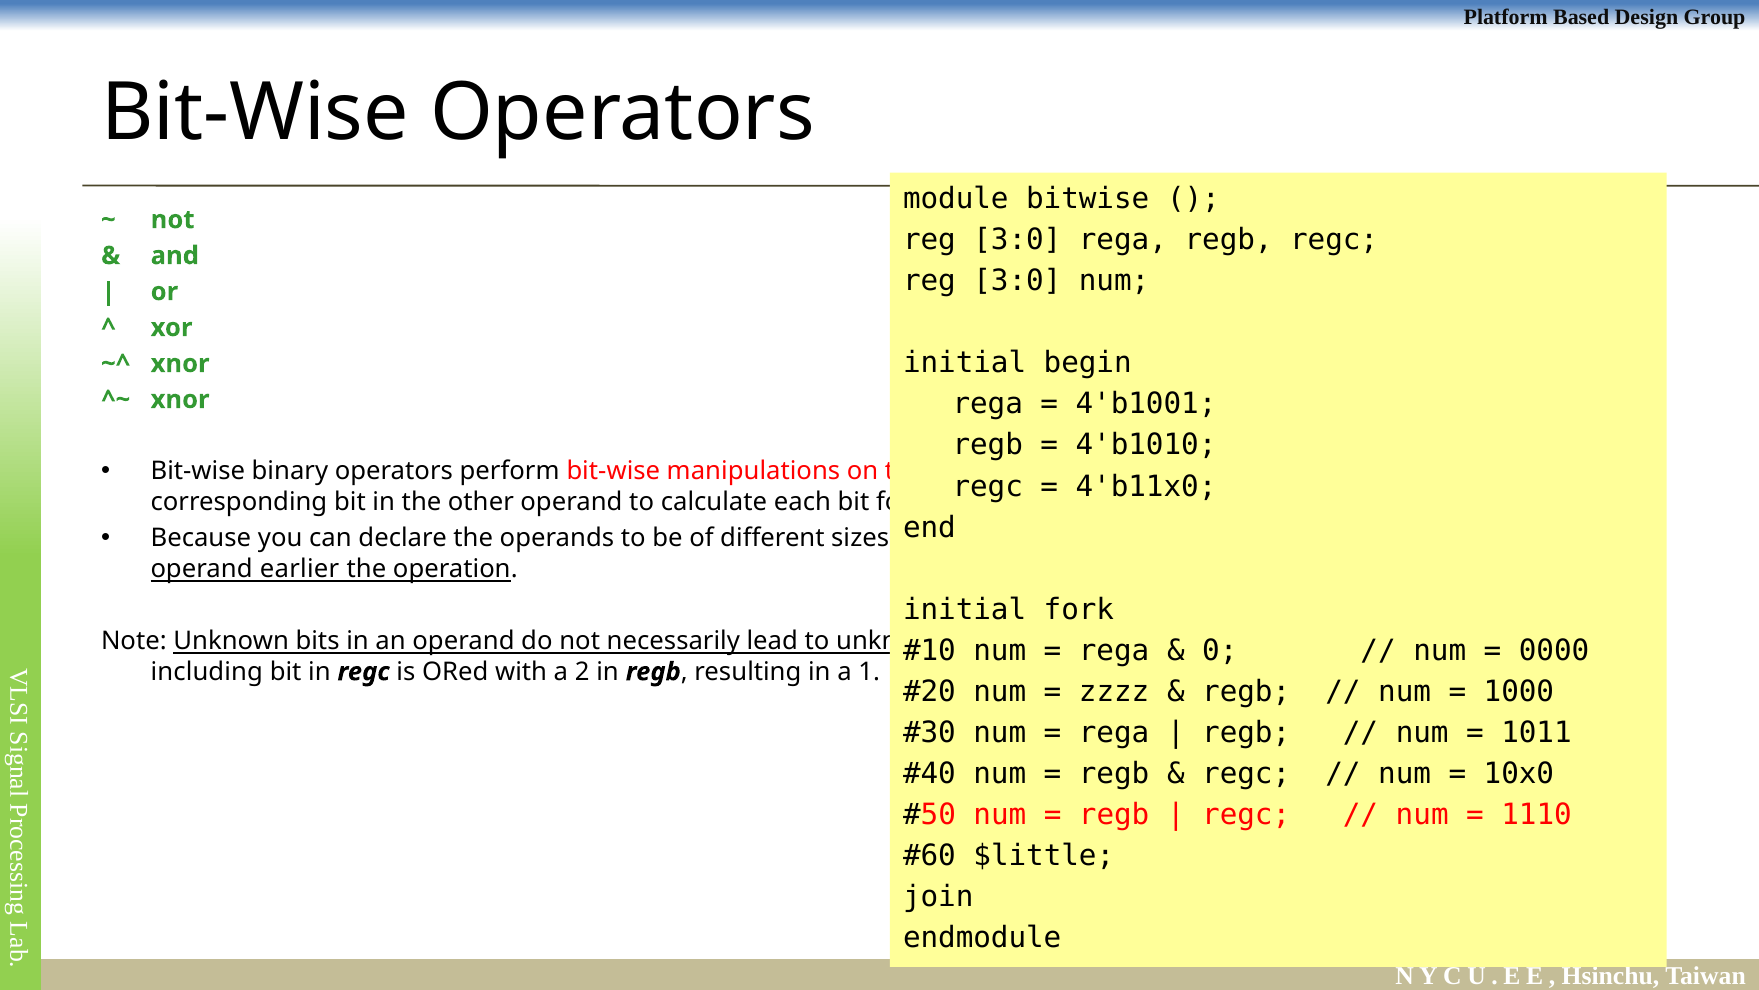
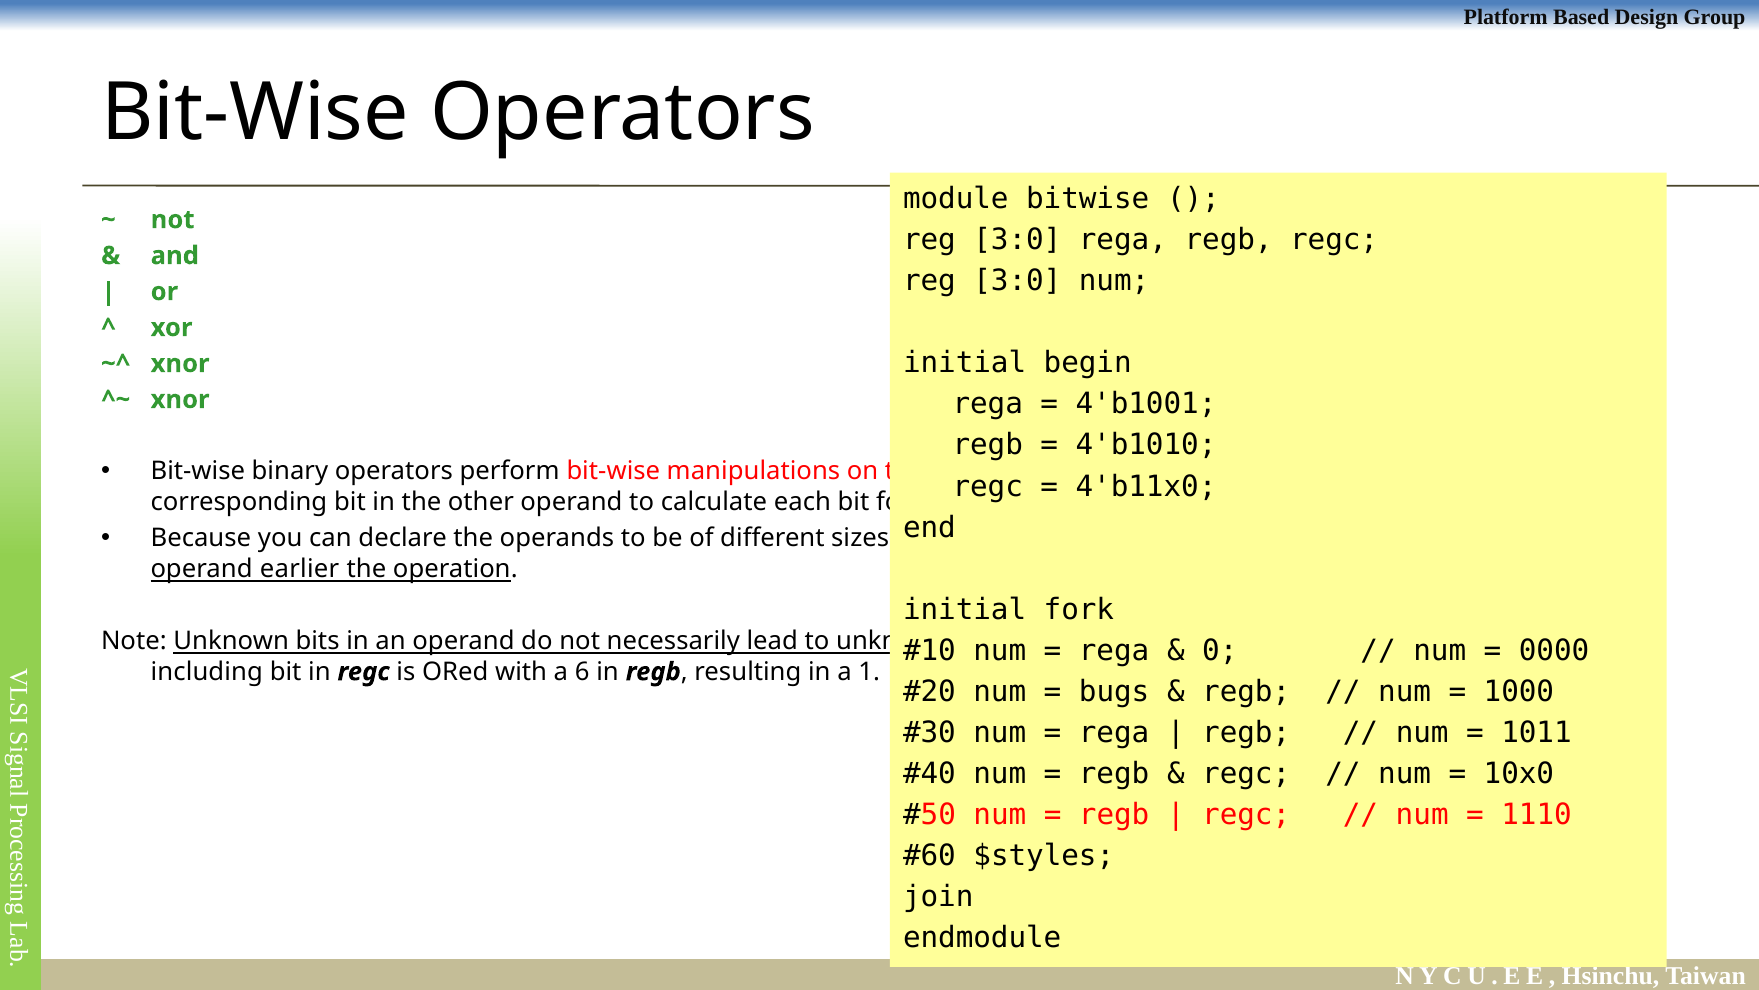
2: 2 -> 6
zzzz: zzzz -> bugs
$little: $little -> $styles
